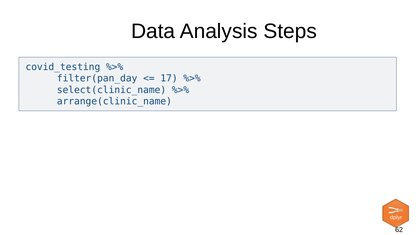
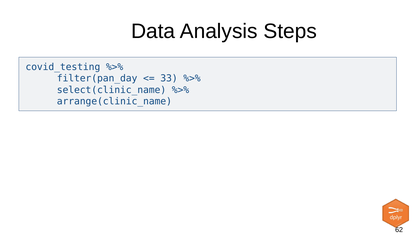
17: 17 -> 33
